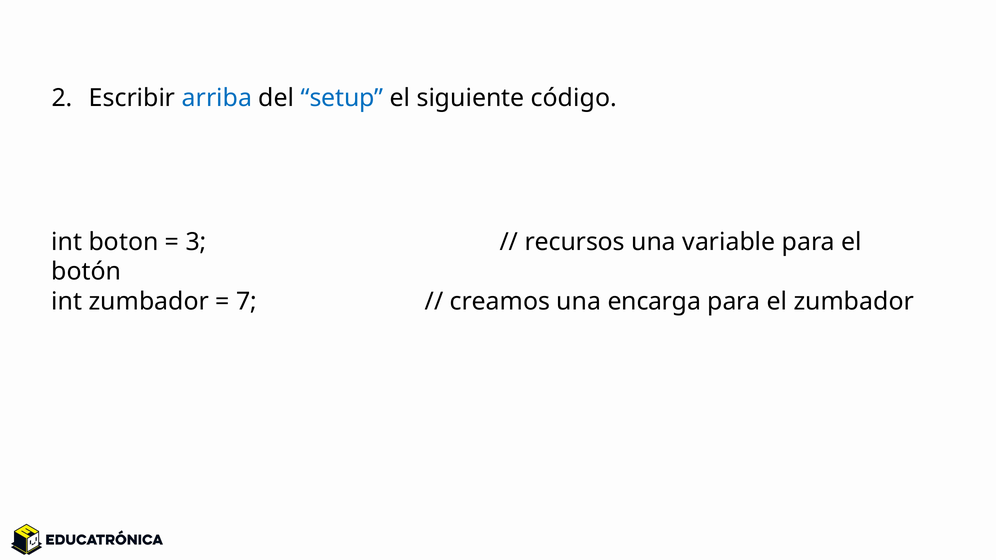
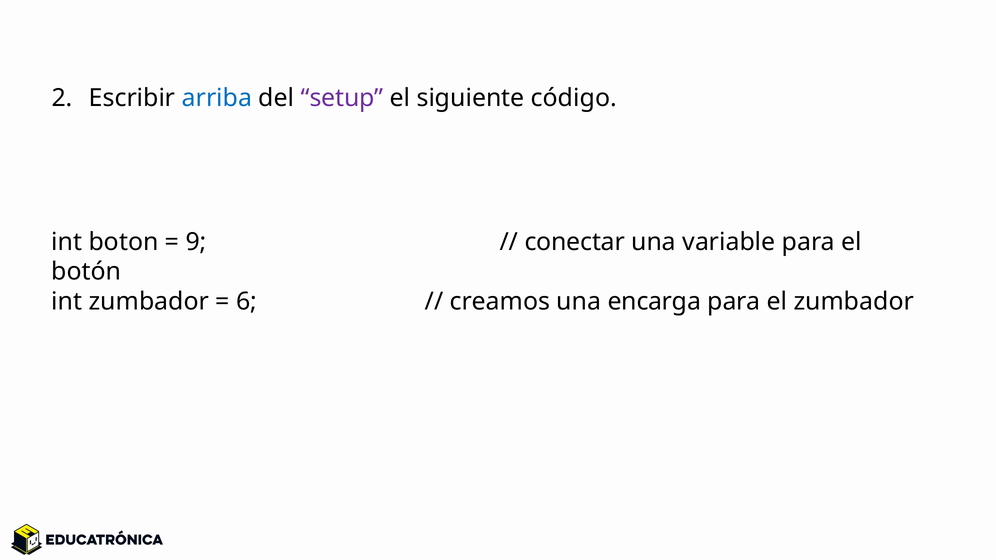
setup colour: blue -> purple
3: 3 -> 9
recursos: recursos -> conectar
7: 7 -> 6
